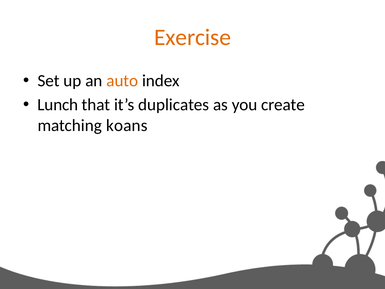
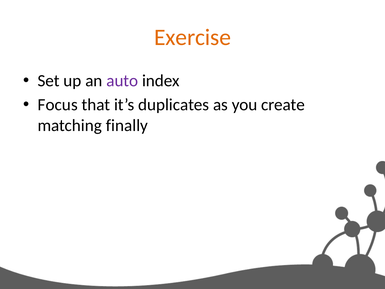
auto colour: orange -> purple
Lunch: Lunch -> Focus
koans: koans -> finally
